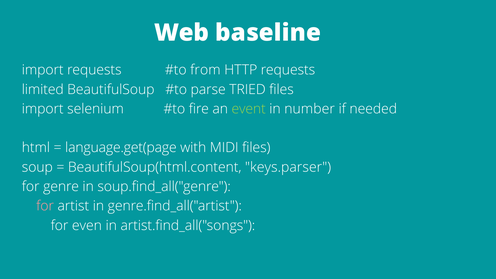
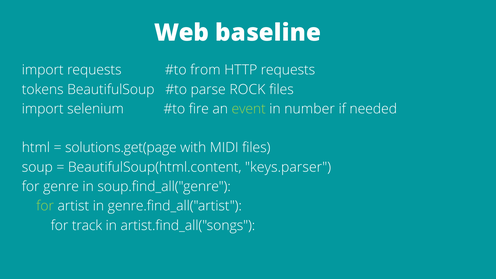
limited: limited -> tokens
TRIED: TRIED -> ROCK
language.get(page: language.get(page -> solutions.get(page
for at (45, 206) colour: pink -> light green
even: even -> track
